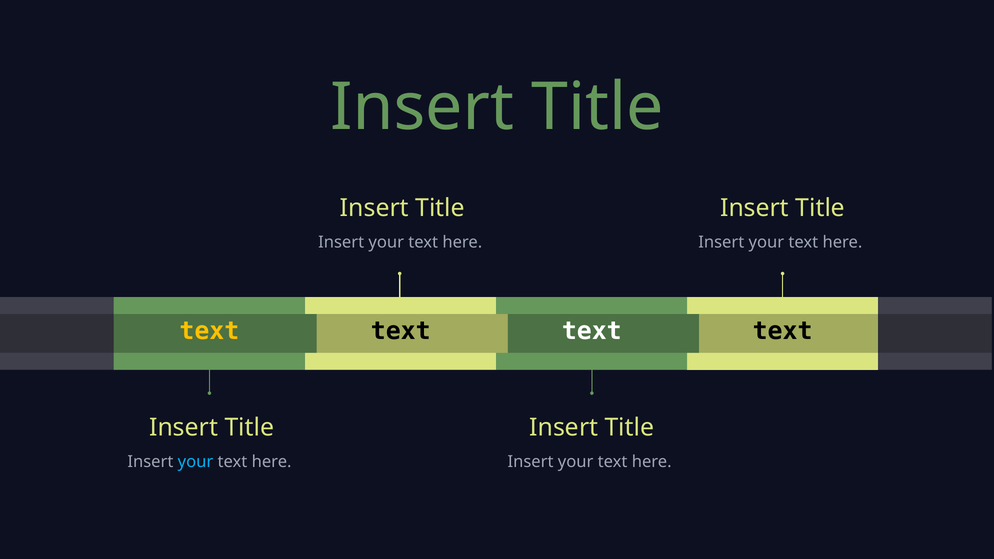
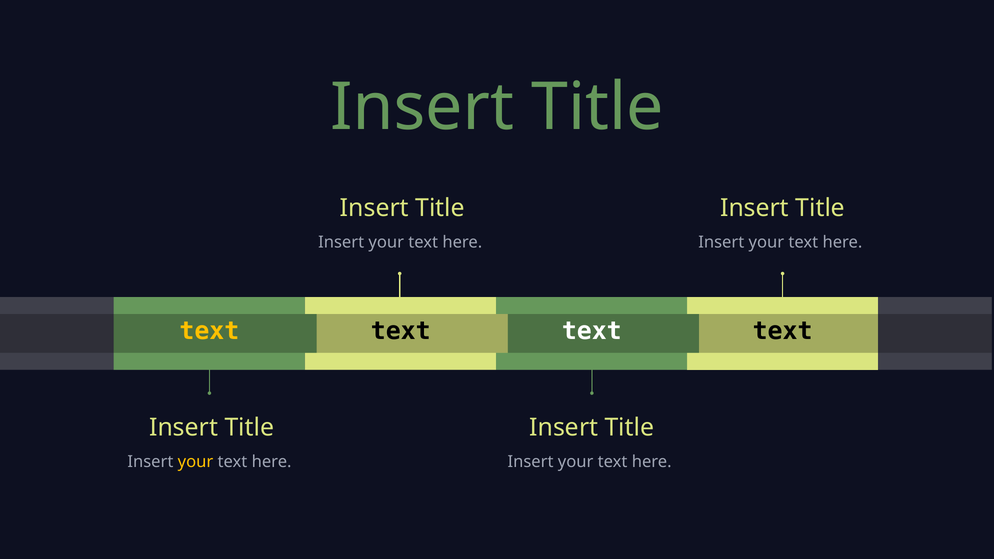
your at (196, 462) colour: light blue -> yellow
